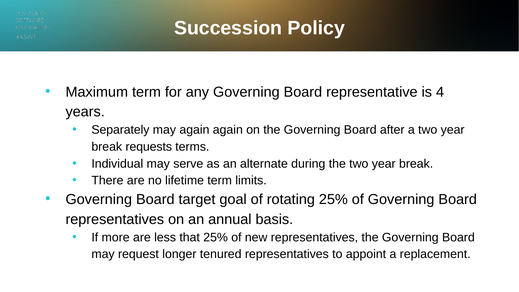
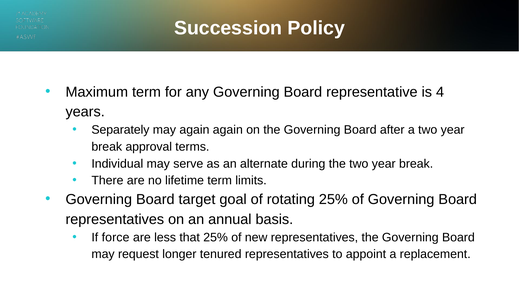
requests: requests -> approval
more: more -> force
